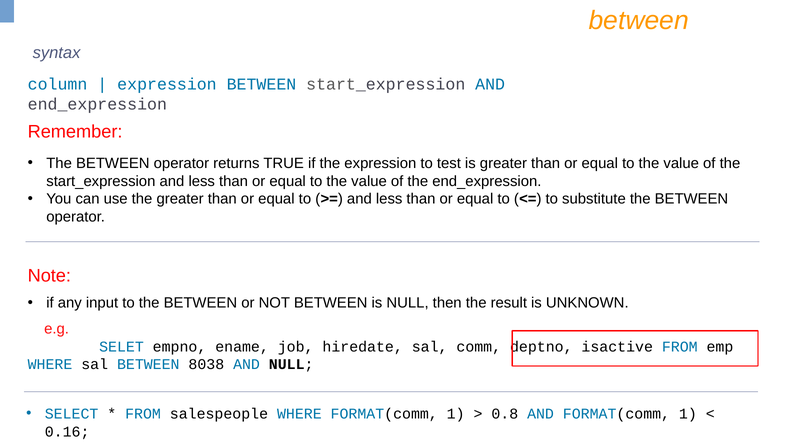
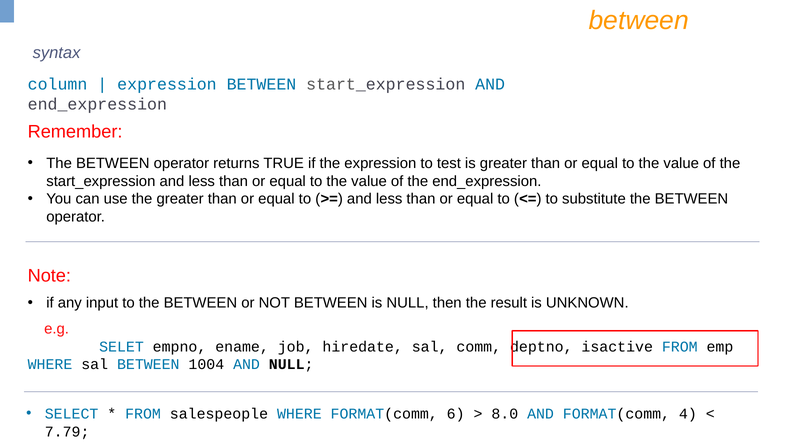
8038: 8038 -> 1004
WHERE FORMAT(comm 1: 1 -> 6
0.8: 0.8 -> 8.0
AND FORMAT(comm 1: 1 -> 4
0.16: 0.16 -> 7.79
